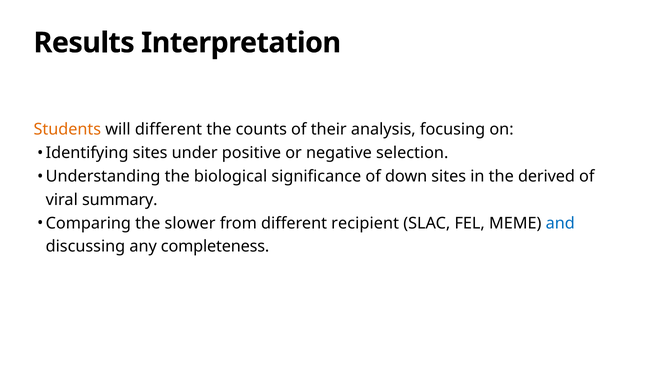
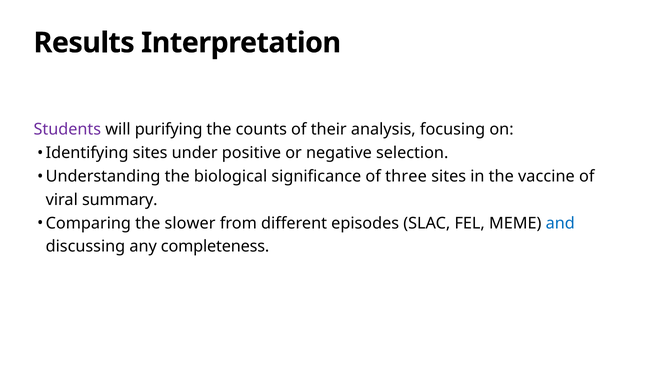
Students colour: orange -> purple
will different: different -> purifying
down: down -> three
derived: derived -> vaccine
recipient: recipient -> episodes
